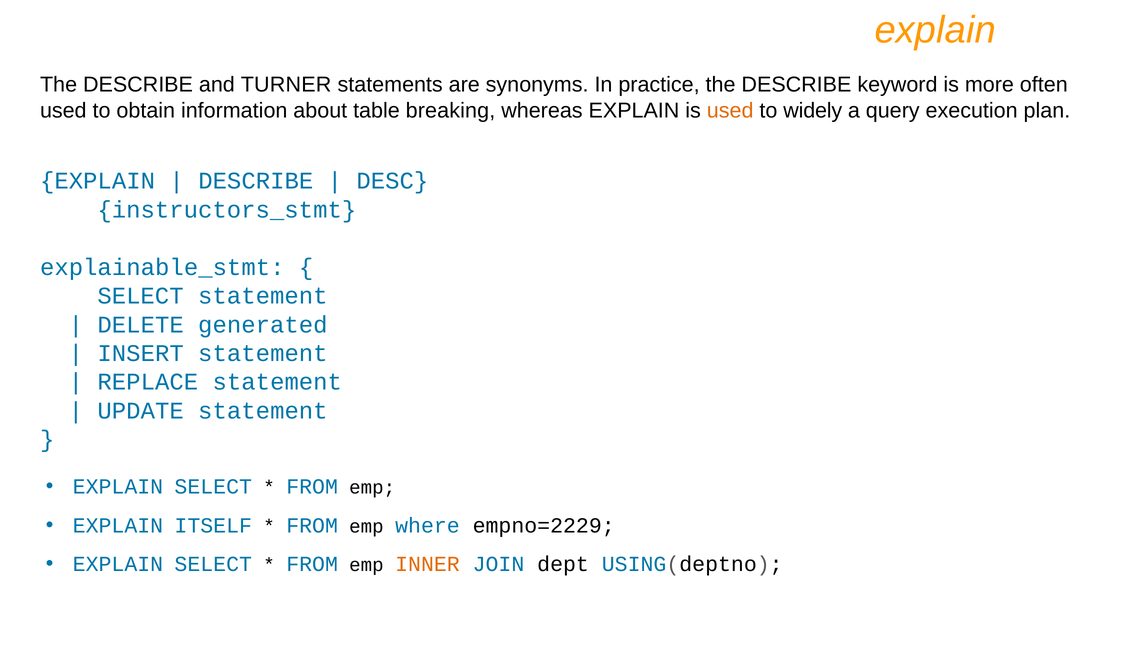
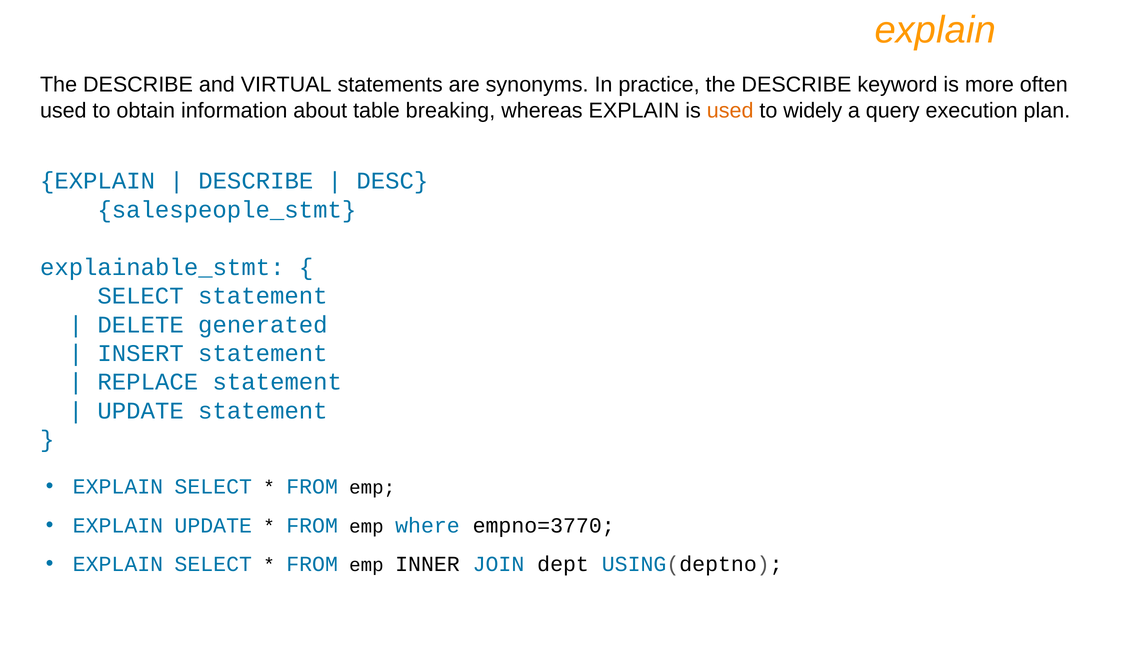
TURNER: TURNER -> VIRTUAL
instructors_stmt: instructors_stmt -> salespeople_stmt
EXPLAIN ITSELF: ITSELF -> UPDATE
empno=2229: empno=2229 -> empno=3770
INNER colour: orange -> black
